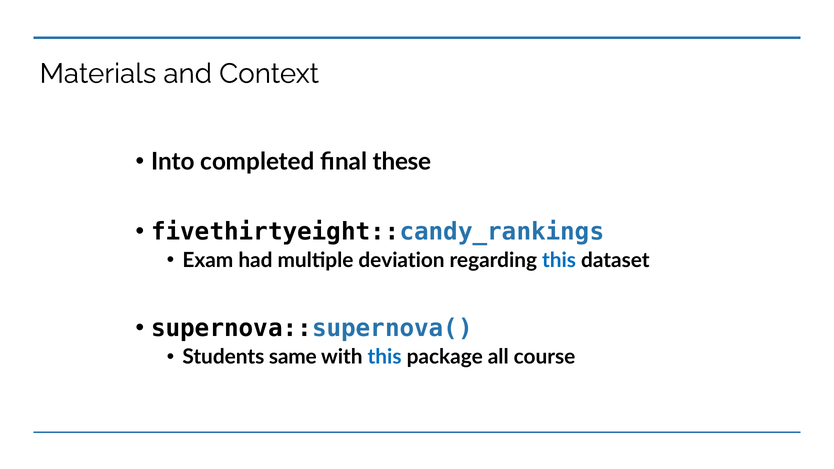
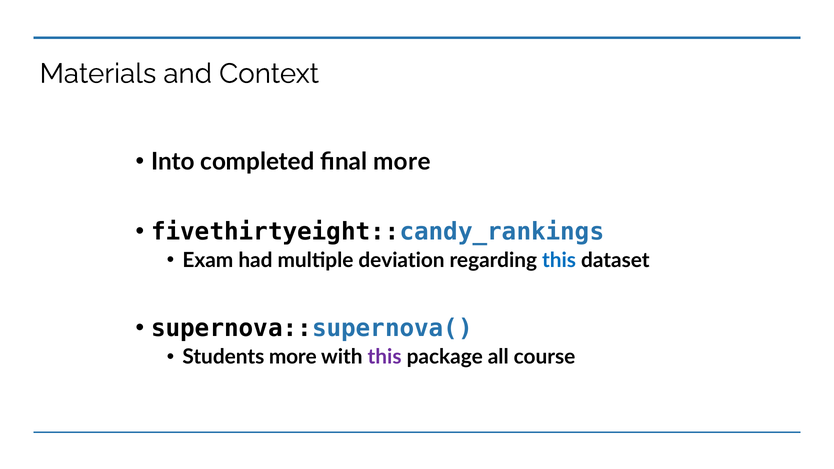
final these: these -> more
Students same: same -> more
this at (385, 357) colour: blue -> purple
